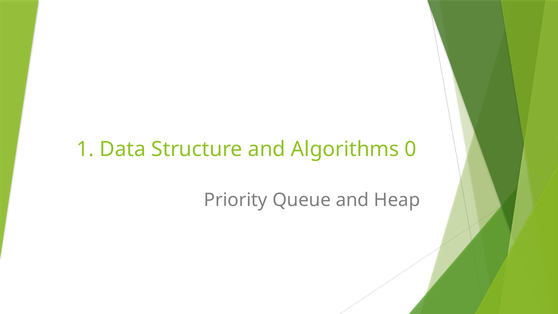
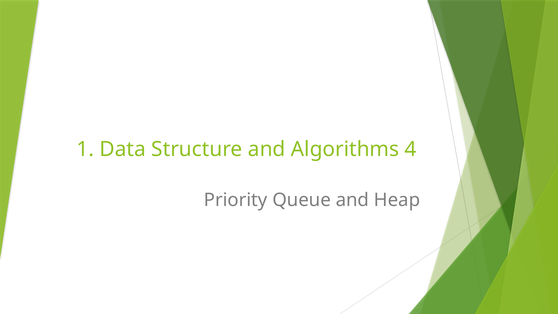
0: 0 -> 4
